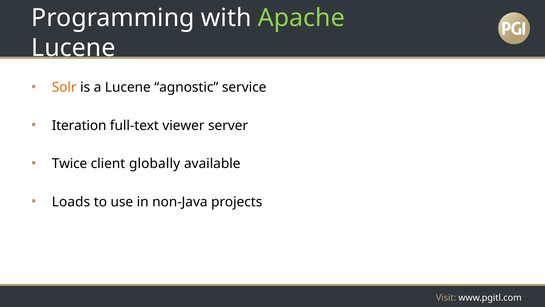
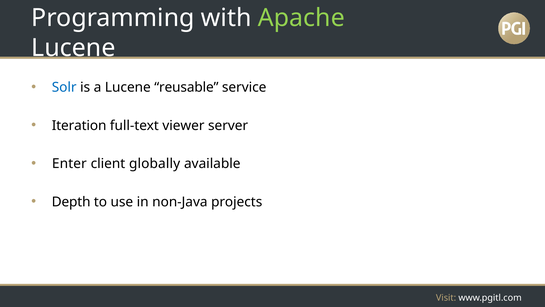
Solr colour: orange -> blue
agnostic: agnostic -> reusable
Twice: Twice -> Enter
Loads: Loads -> Depth
